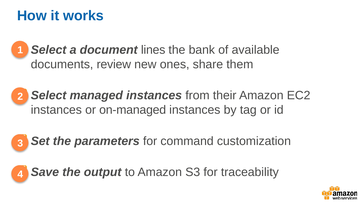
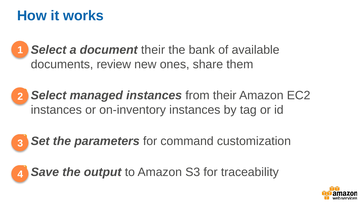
document lines: lines -> their
on-managed: on-managed -> on-inventory
